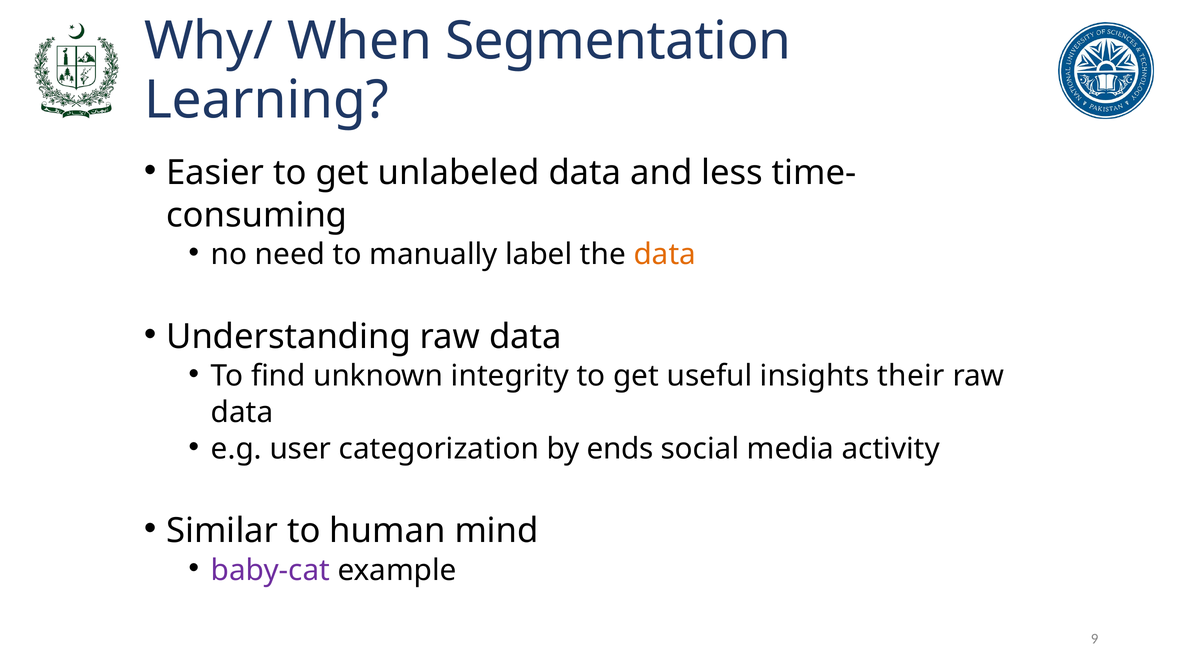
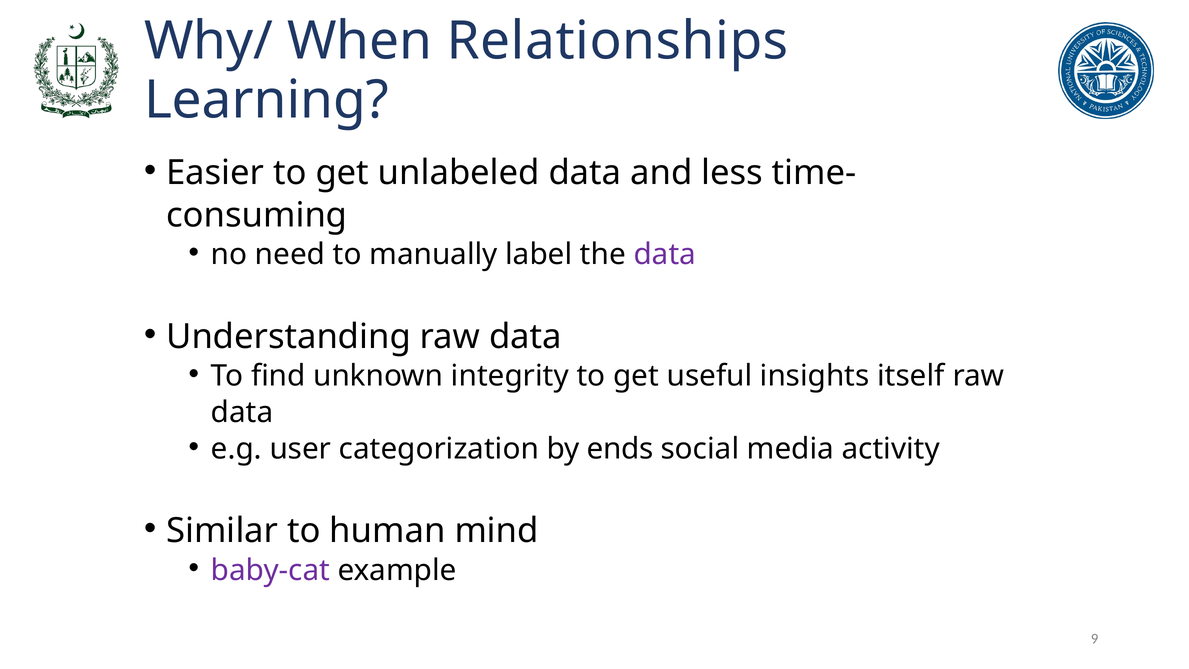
Segmentation: Segmentation -> Relationships
data at (665, 255) colour: orange -> purple
their: their -> itself
